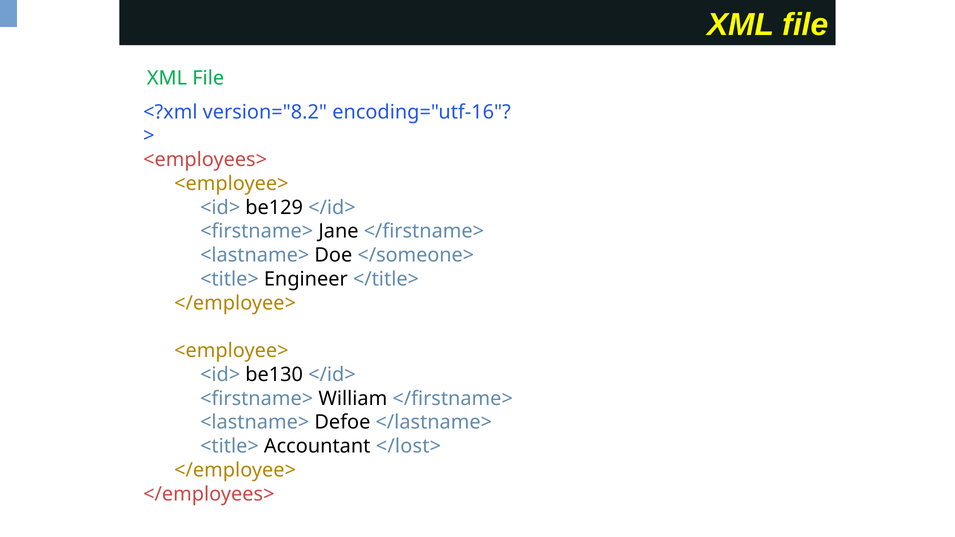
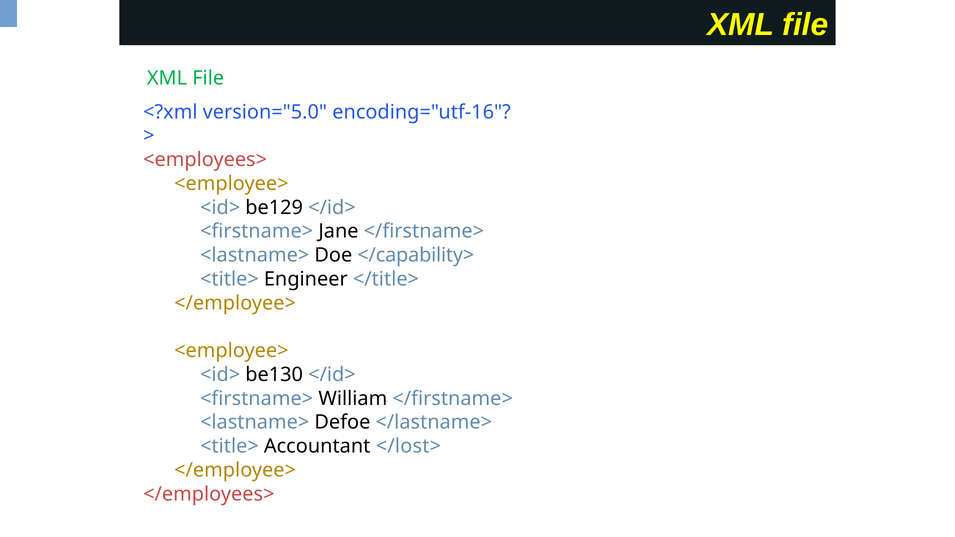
version="8.2: version="8.2 -> version="5.0
</someone>: </someone> -> </capability>
